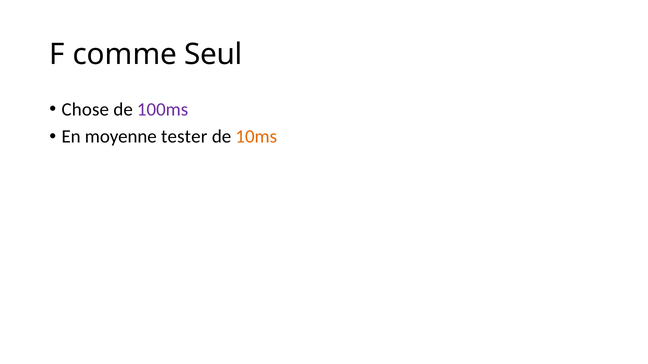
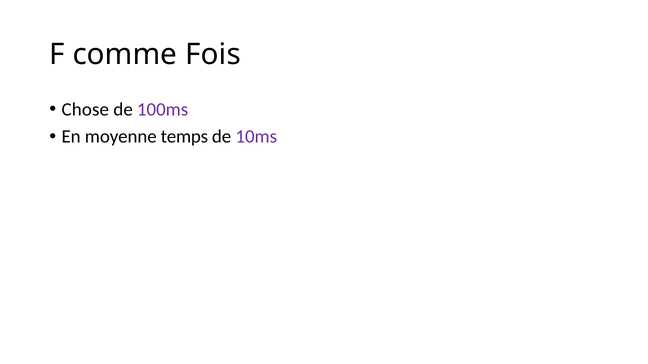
Seul: Seul -> Fois
tester: tester -> temps
10ms colour: orange -> purple
